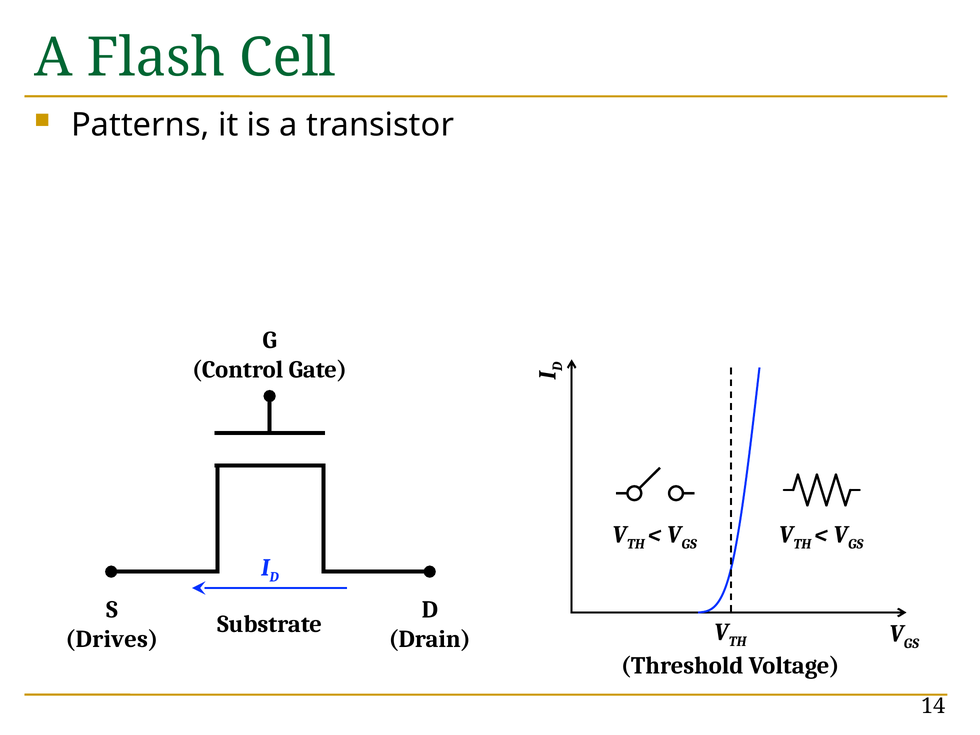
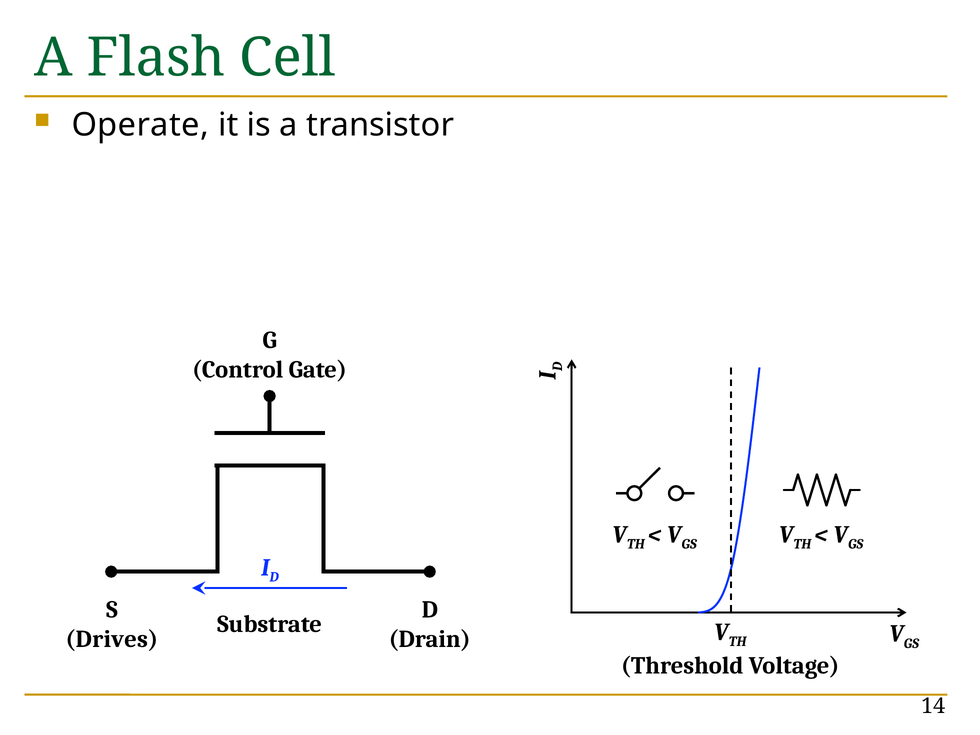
Patterns: Patterns -> Operate
